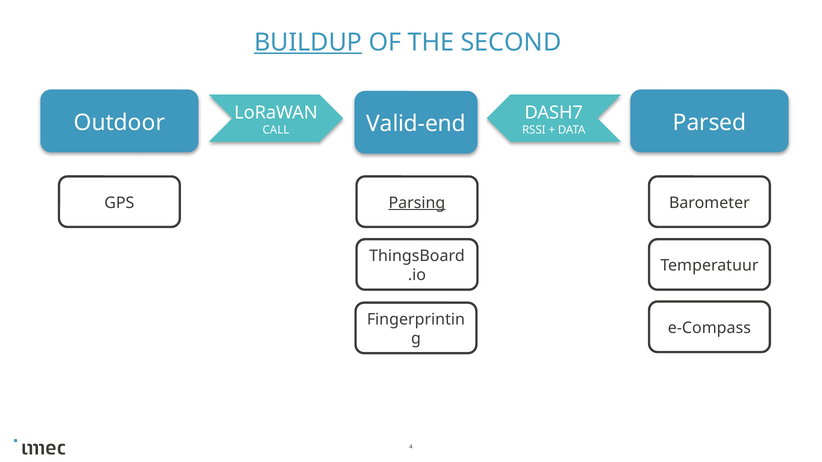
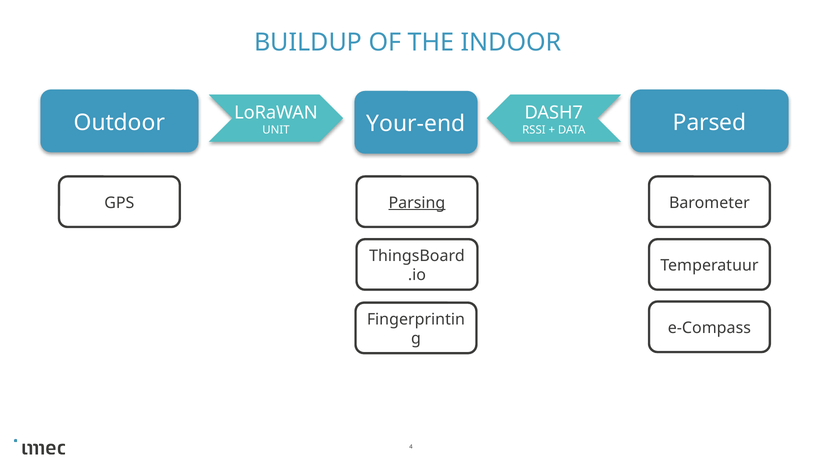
BUILDUP underline: present -> none
SECOND: SECOND -> INDOOR
Valid-end: Valid-end -> Your-end
CALL: CALL -> UNIT
